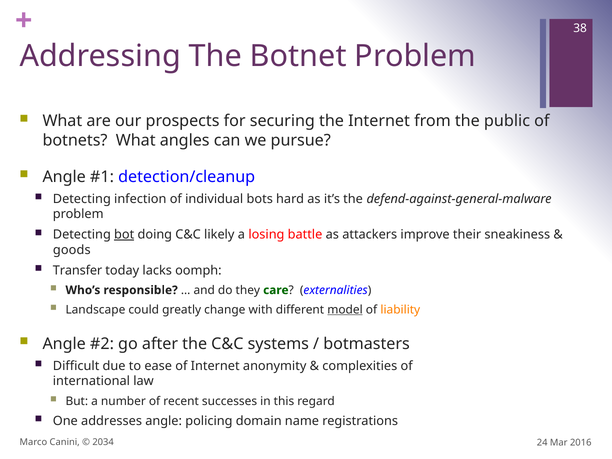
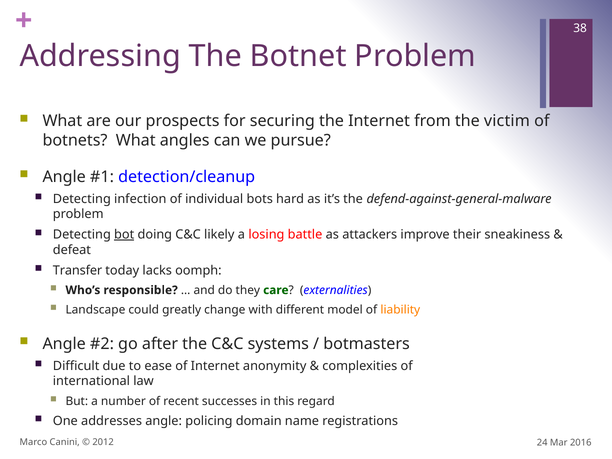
public: public -> victim
goods: goods -> defeat
model underline: present -> none
2034: 2034 -> 2012
